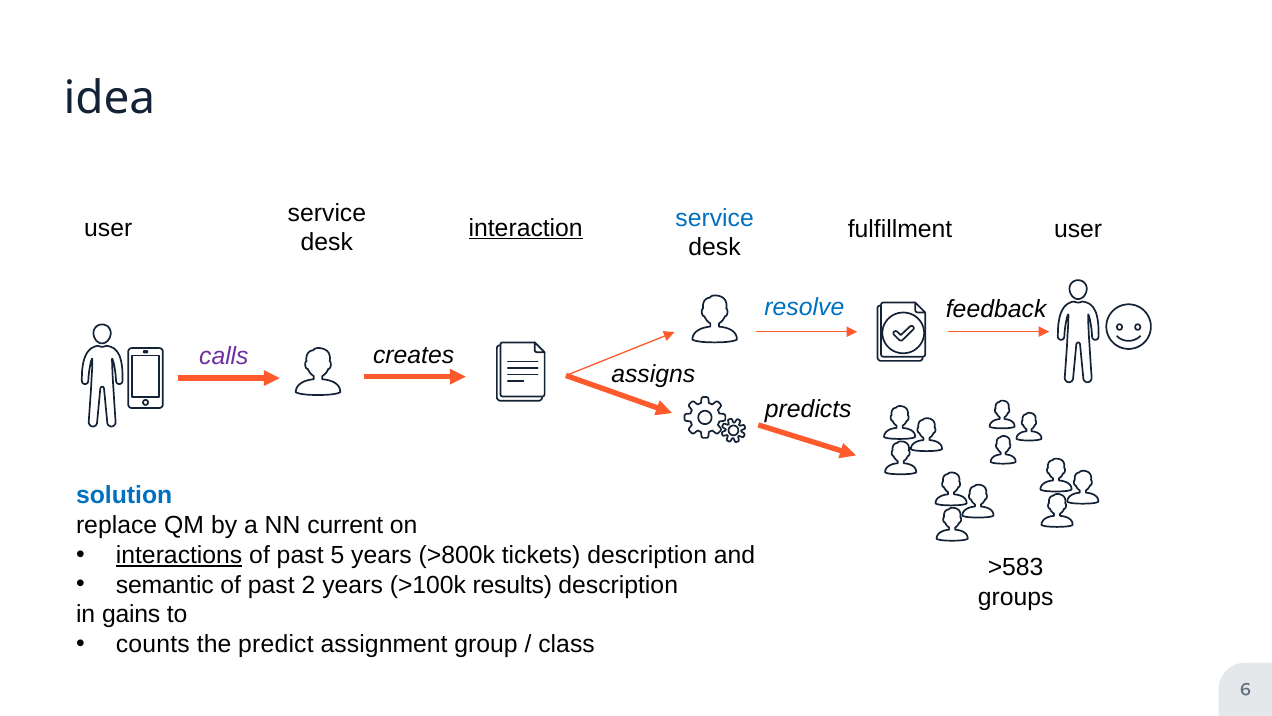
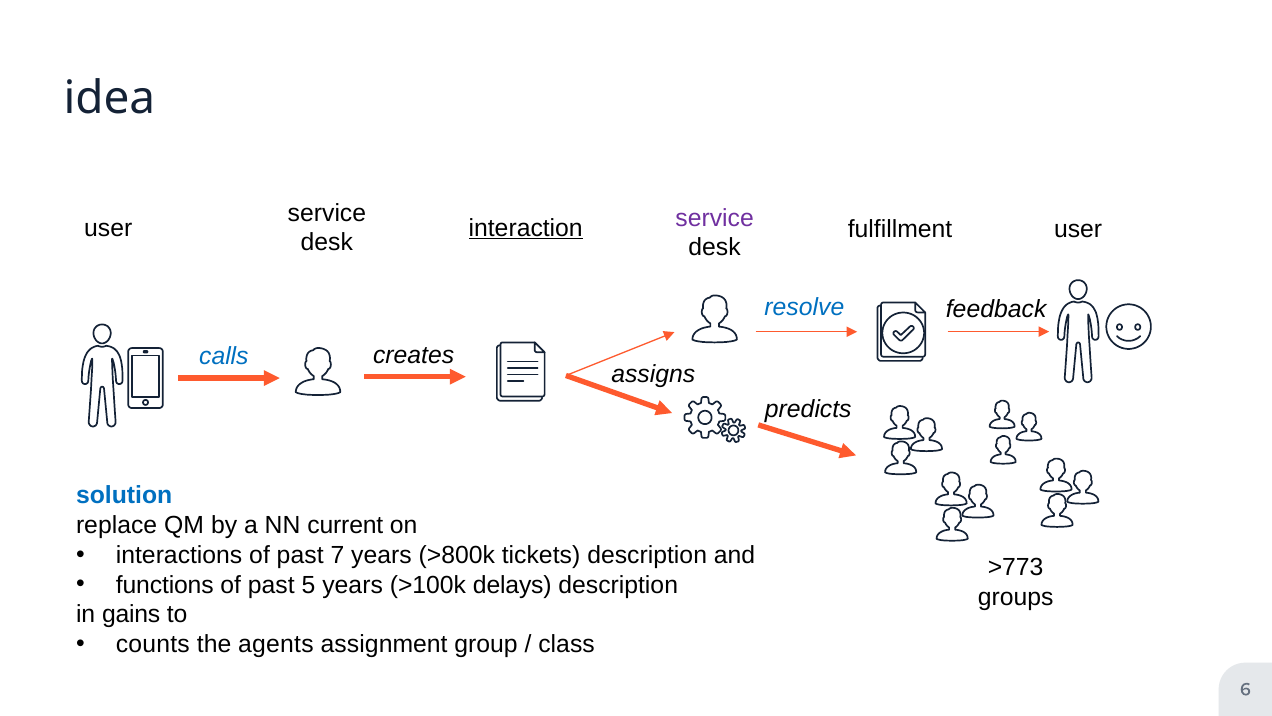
service at (715, 218) colour: blue -> purple
calls colour: purple -> blue
interactions underline: present -> none
5: 5 -> 7
>583: >583 -> >773
semantic: semantic -> functions
2: 2 -> 5
results: results -> delays
predict: predict -> agents
